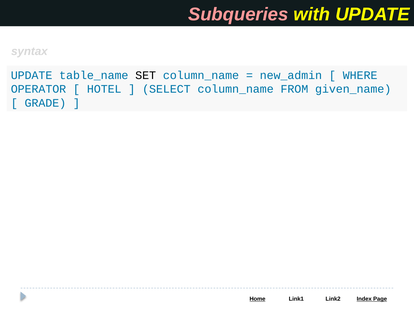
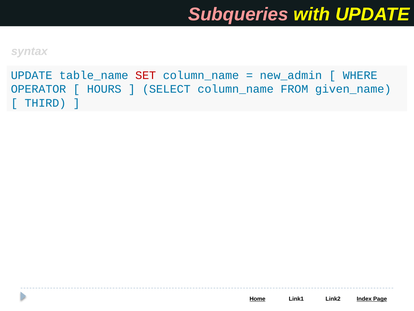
SET colour: black -> red
HOTEL: HOTEL -> HOURS
GRADE: GRADE -> THIRD
